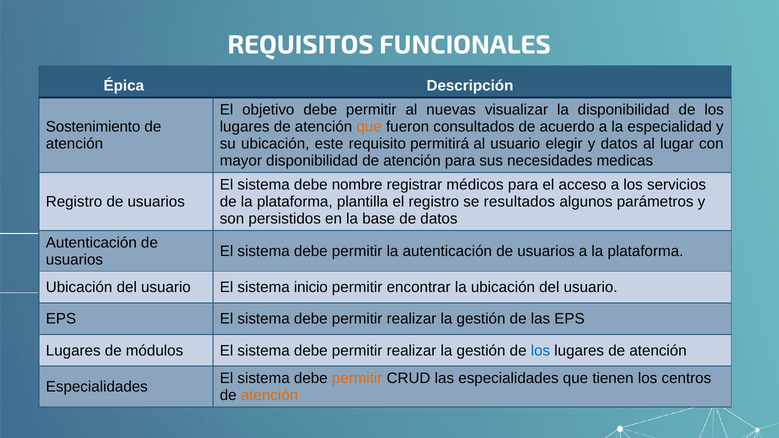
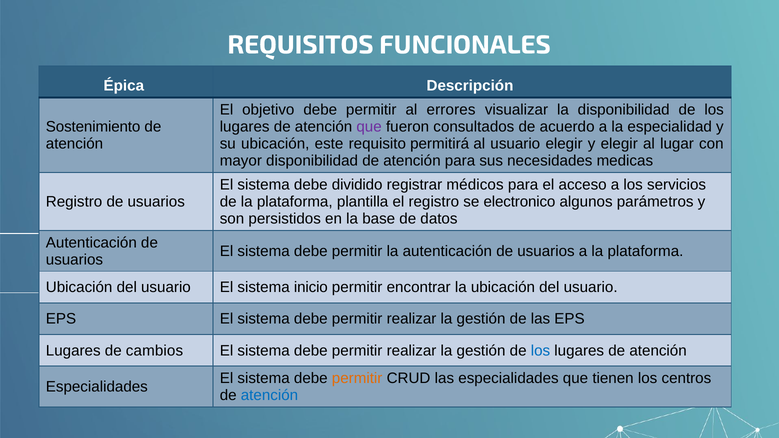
nuevas: nuevas -> errores
que at (369, 127) colour: orange -> purple
y datos: datos -> elegir
nombre: nombre -> dividido
resultados: resultados -> electronico
módulos: módulos -> cambios
atención at (269, 395) colour: orange -> blue
